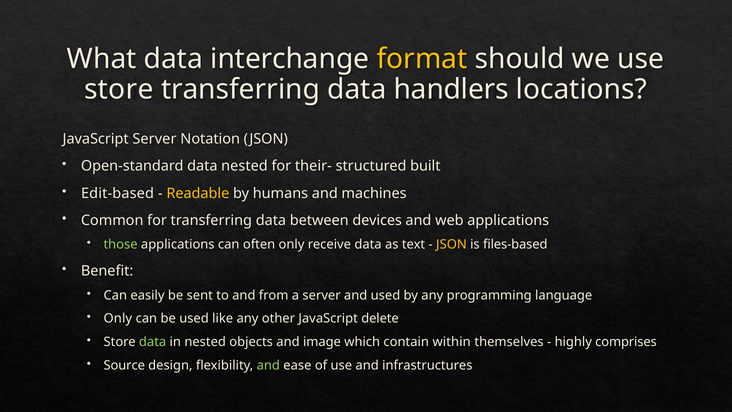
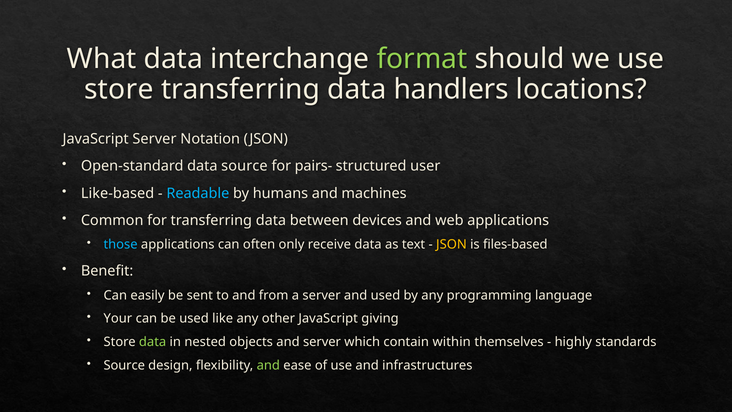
format colour: yellow -> light green
data nested: nested -> source
their-: their- -> pairs-
built: built -> user
Edit-based: Edit-based -> Like-based
Readable colour: yellow -> light blue
those colour: light green -> light blue
Only at (118, 318): Only -> Your
delete: delete -> giving
and image: image -> server
comprises: comprises -> standards
